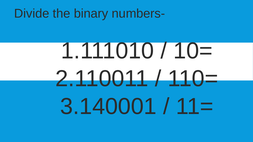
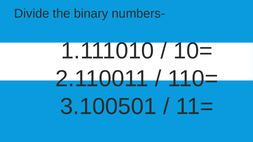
3.140001: 3.140001 -> 3.100501
